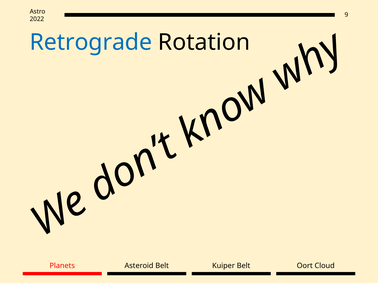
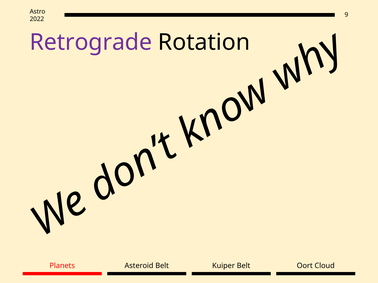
Retrograde colour: blue -> purple
